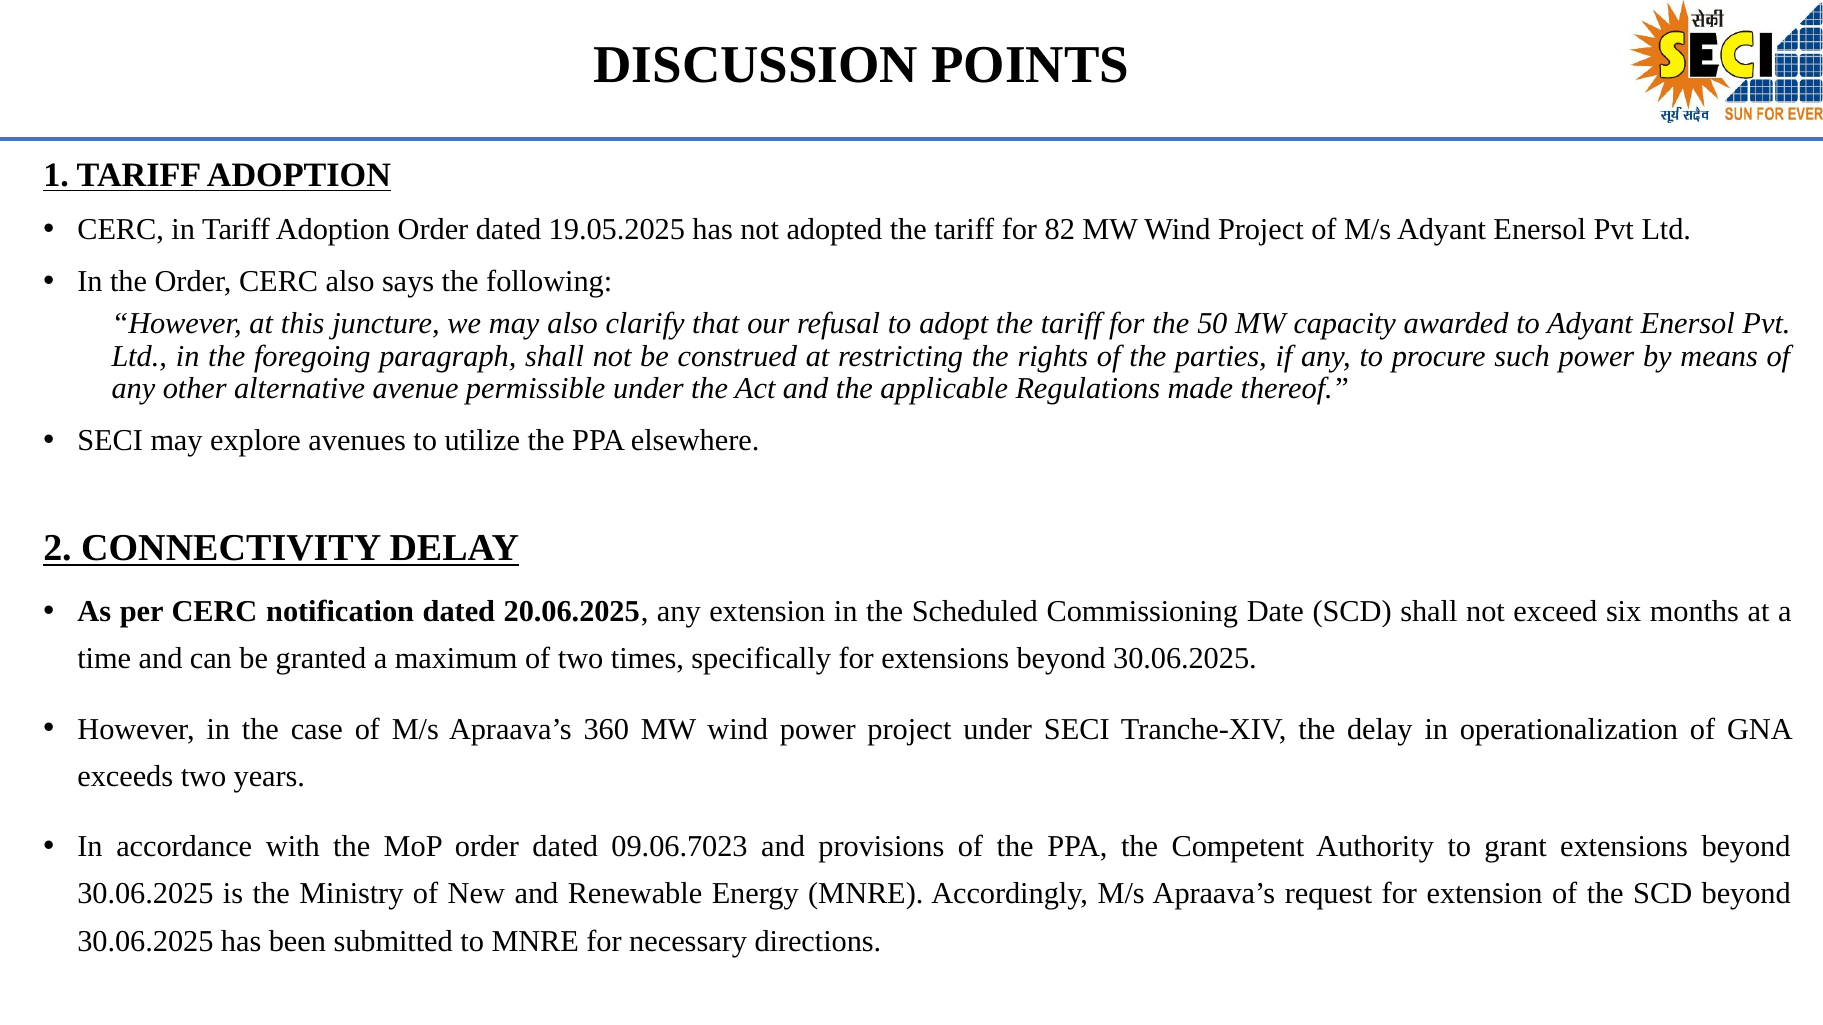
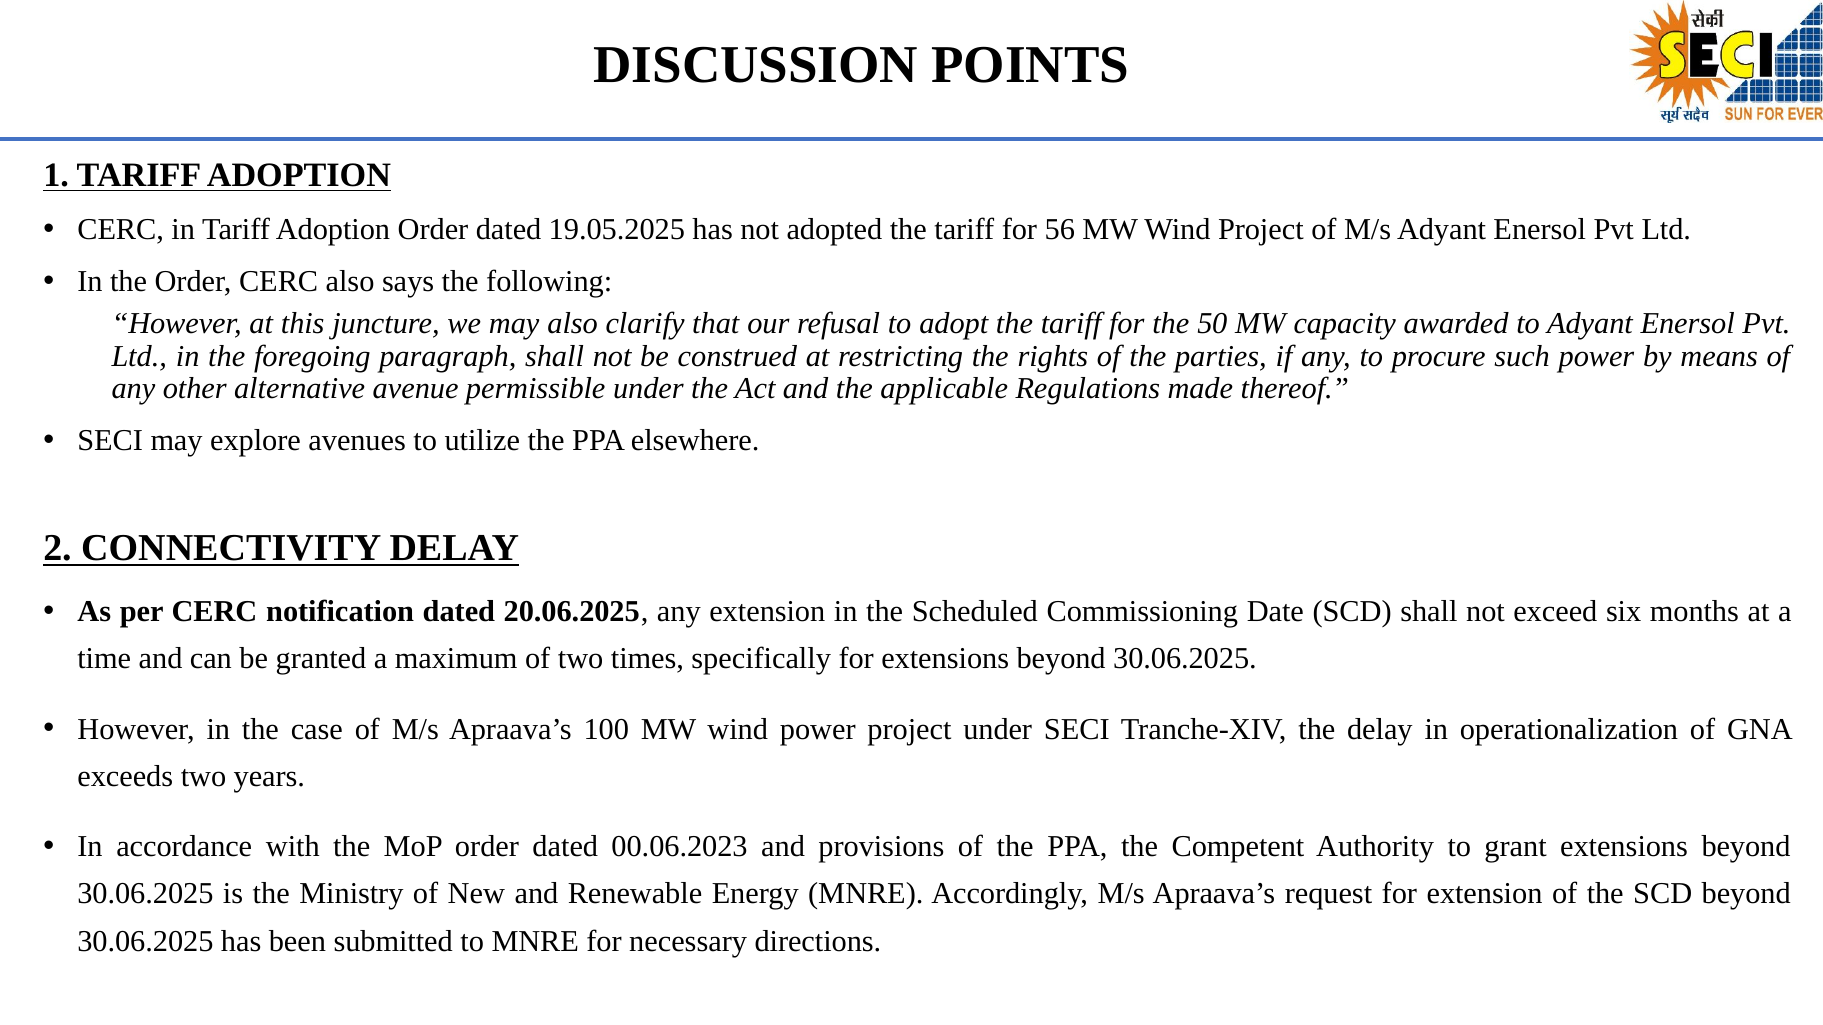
82: 82 -> 56
360: 360 -> 100
09.06.7023: 09.06.7023 -> 00.06.2023
